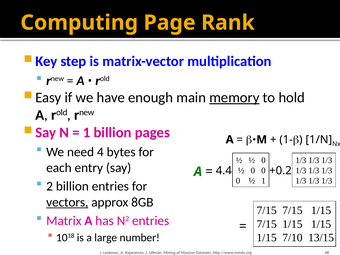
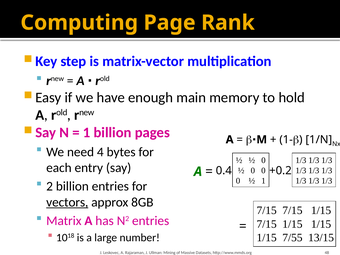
memory underline: present -> none
4.4: 4.4 -> 0.4
7/10: 7/10 -> 7/55
